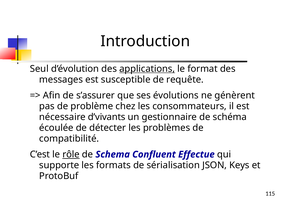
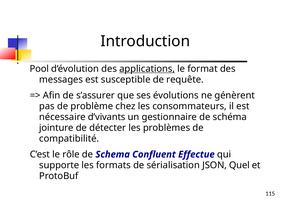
Seul: Seul -> Pool
écoulée: écoulée -> jointure
rôle underline: present -> none
Keys: Keys -> Quel
